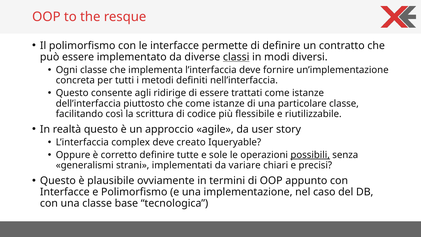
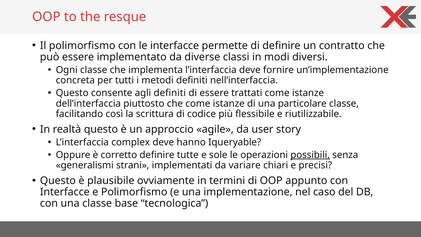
classi underline: present -> none
agli ridirige: ridirige -> definiti
creato: creato -> hanno
